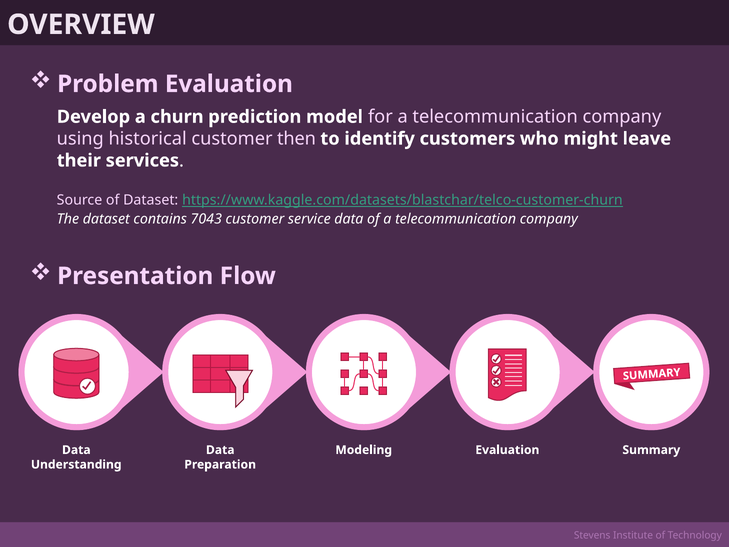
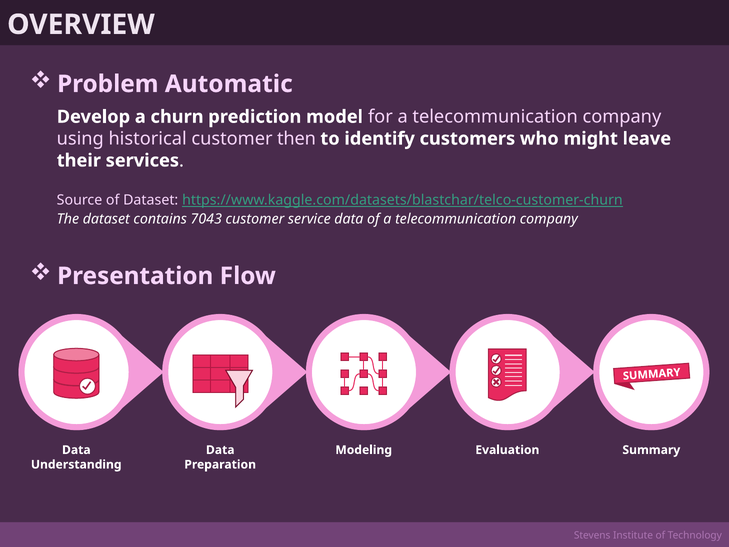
Problem Evaluation: Evaluation -> Automatic
